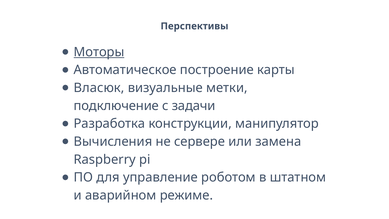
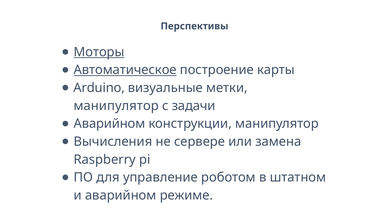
Автоматическое underline: none -> present
Власюк: Власюк -> Arduino
подключение at (116, 106): подключение -> манипулятор
Разработка at (109, 124): Разработка -> Аварийном
